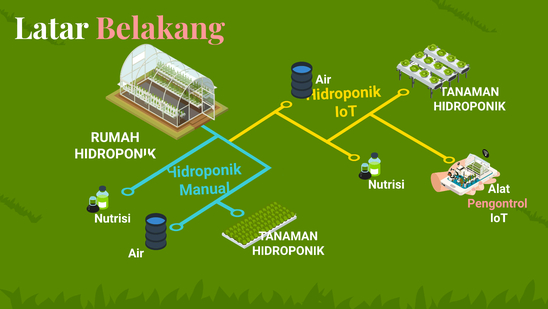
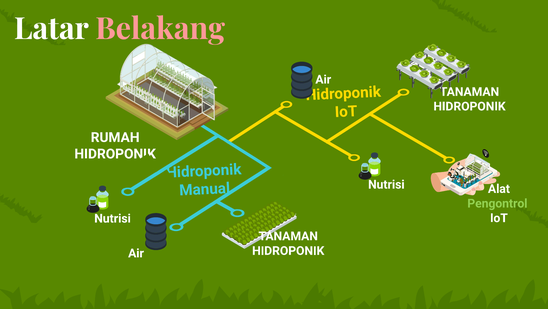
Pengontrol colour: pink -> light green
